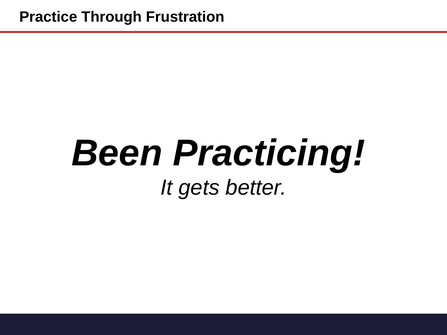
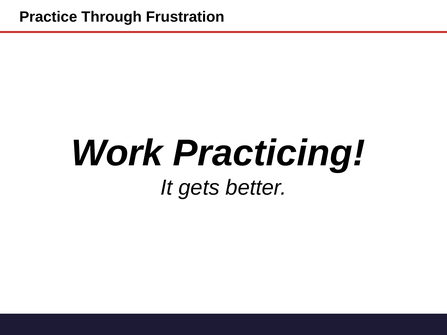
Been: Been -> Work
